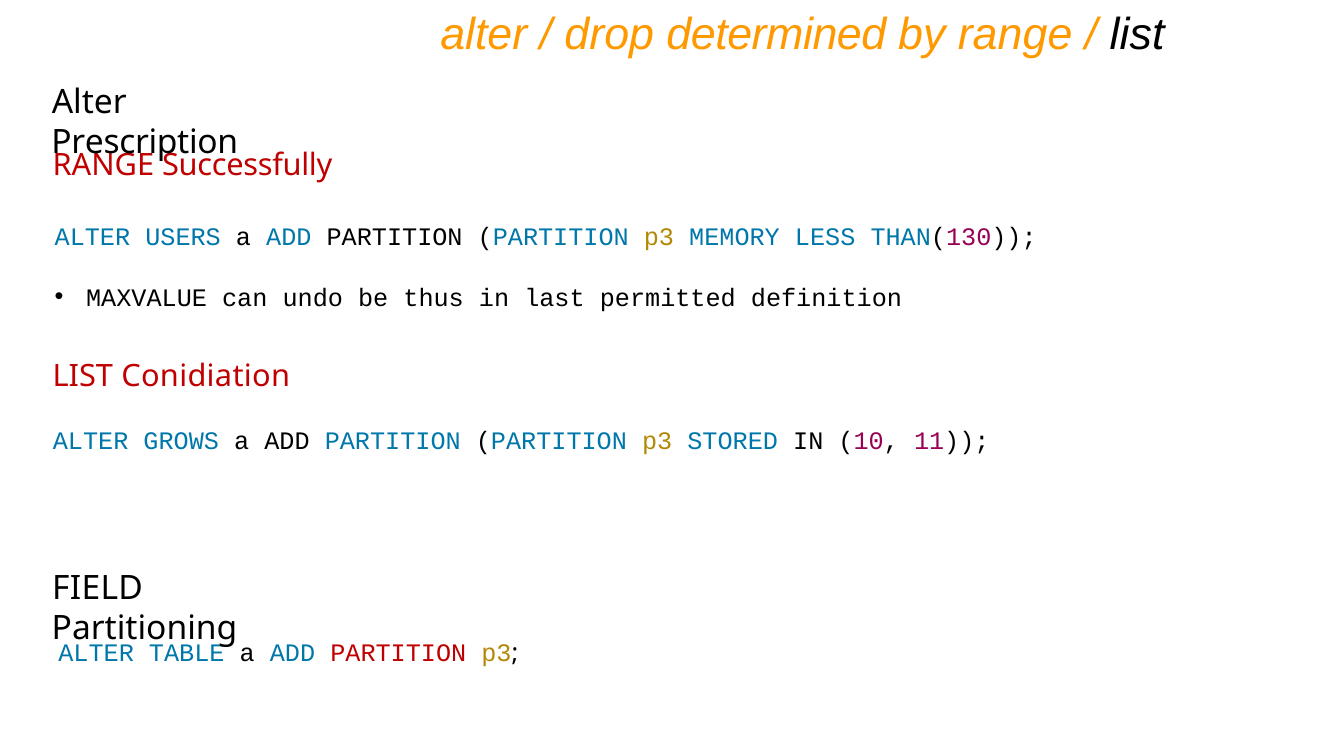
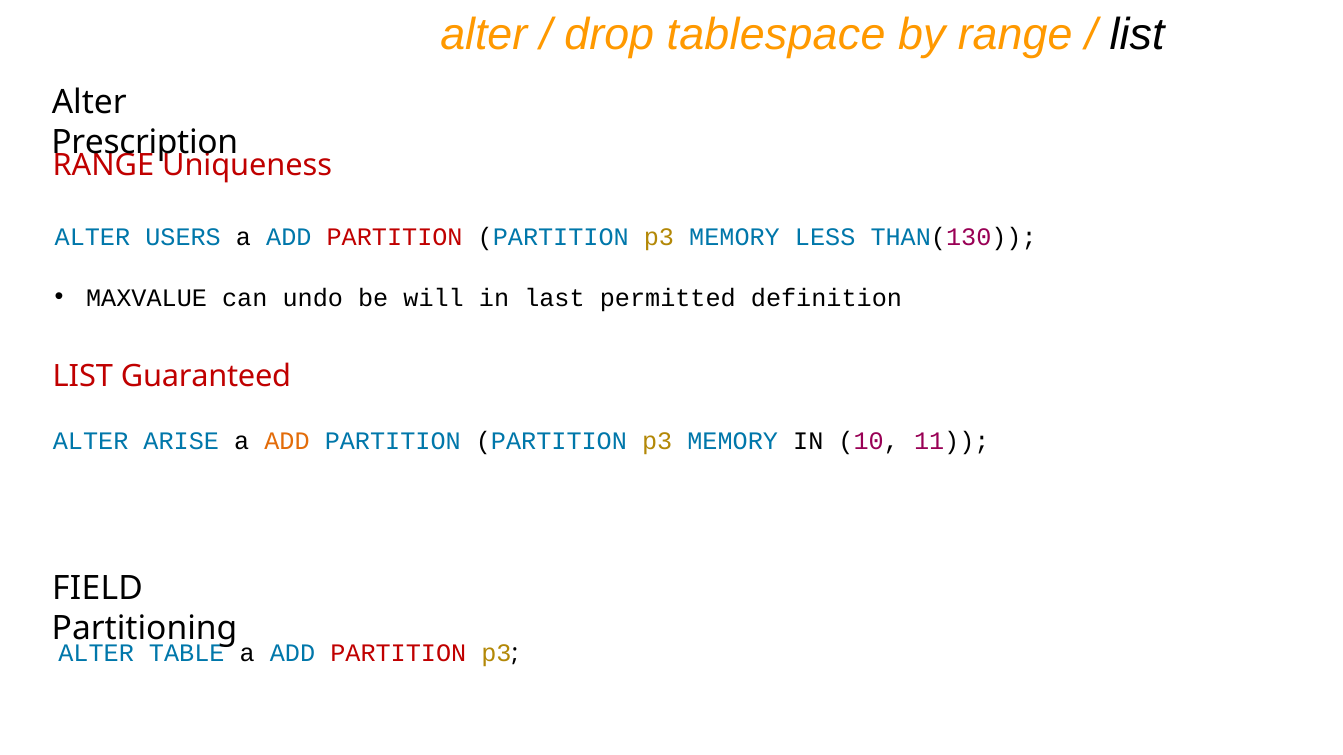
determined: determined -> tablespace
Successfully: Successfully -> Uniqueness
PARTITION at (395, 238) colour: black -> red
thus: thus -> will
Conidiation: Conidiation -> Guaranteed
GROWS: GROWS -> ARISE
ADD at (287, 441) colour: black -> orange
STORED at (733, 441): STORED -> MEMORY
